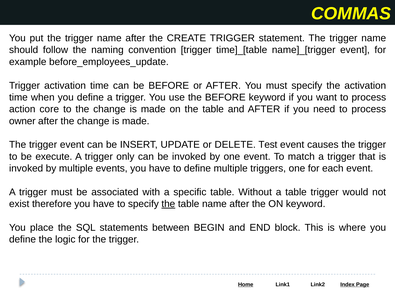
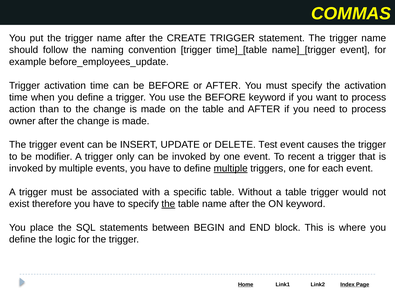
core: core -> than
execute: execute -> modifier
match: match -> recent
multiple at (231, 169) underline: none -> present
